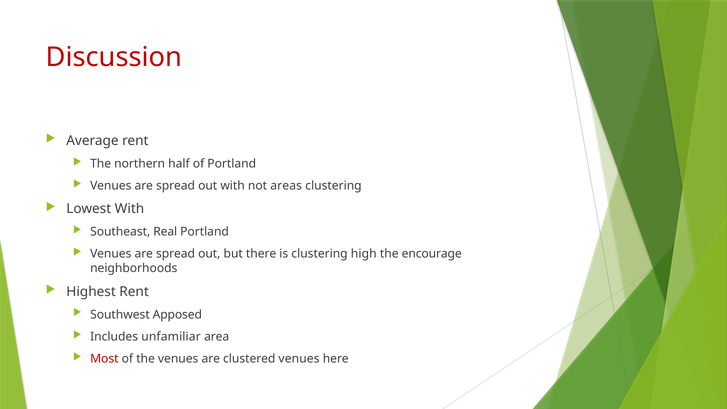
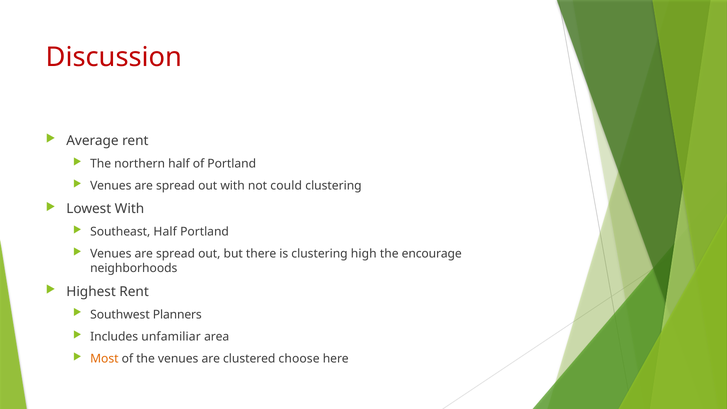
areas: areas -> could
Southeast Real: Real -> Half
Apposed: Apposed -> Planners
Most colour: red -> orange
clustered venues: venues -> choose
